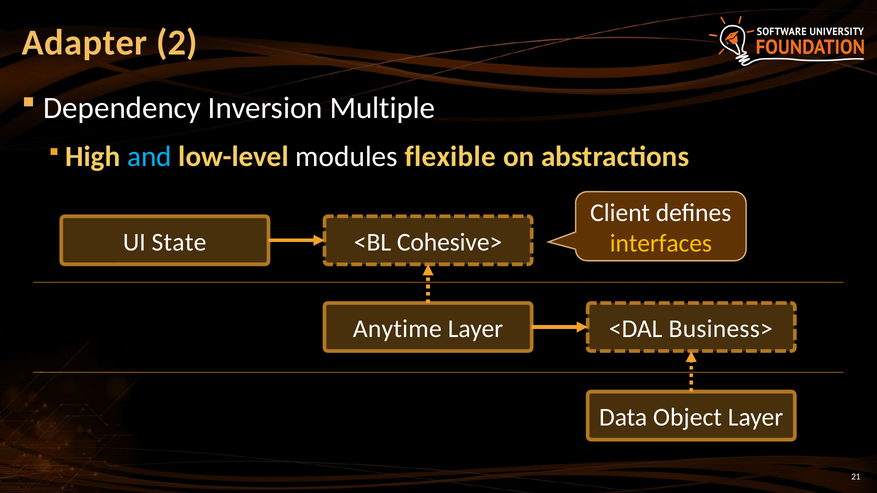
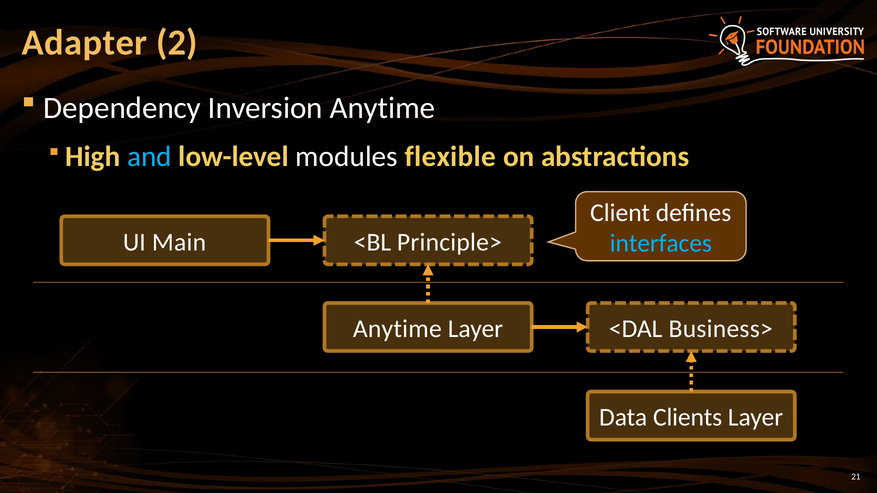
Inversion Multiple: Multiple -> Anytime
State: State -> Main
Cohesive>: Cohesive> -> Principle>
interfaces colour: yellow -> light blue
Object: Object -> Clients
